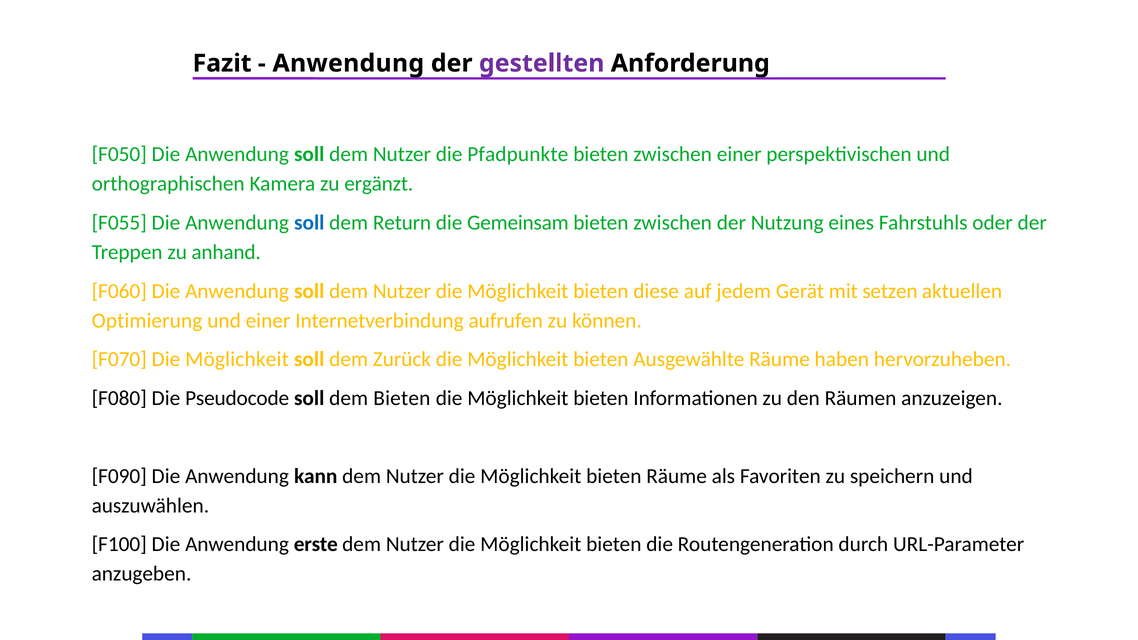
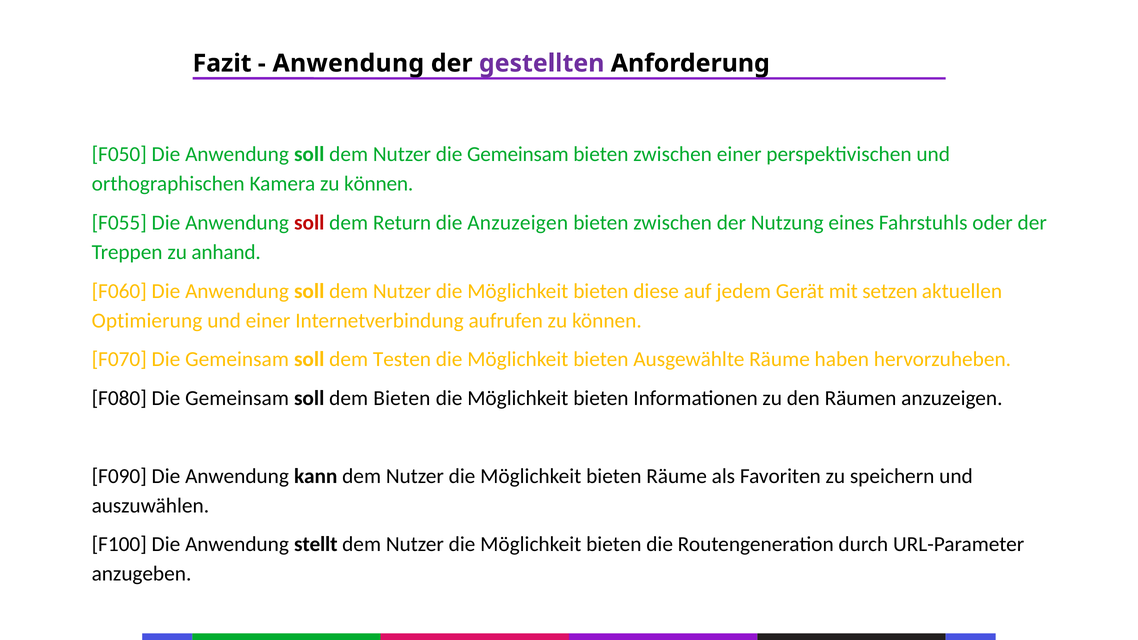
Nutzer die Pfadpunkte: Pfadpunkte -> Gemeinsam
Kamera zu ergänzt: ergänzt -> können
soll at (309, 223) colour: blue -> red
die Gemeinsam: Gemeinsam -> Anzuzeigen
F070 Die Möglichkeit: Möglichkeit -> Gemeinsam
Zurück: Zurück -> Testen
F080 Die Pseudocode: Pseudocode -> Gemeinsam
erste: erste -> stellt
